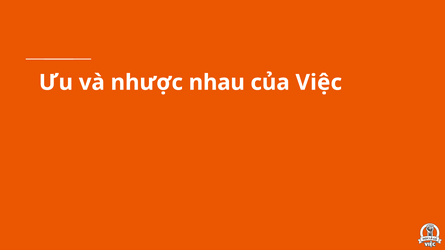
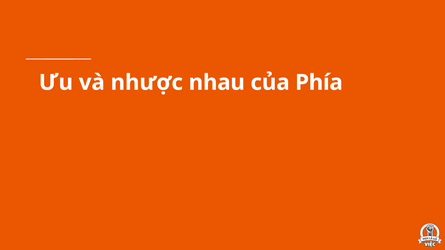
Việc: Việc -> Phía
